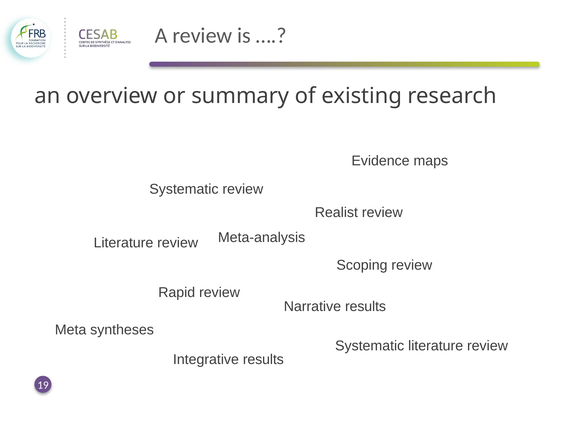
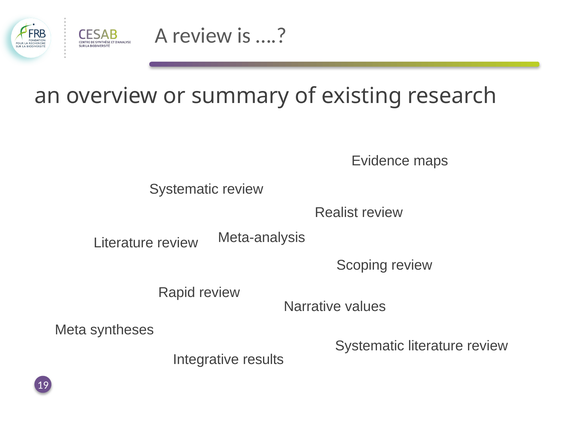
Narrative results: results -> values
